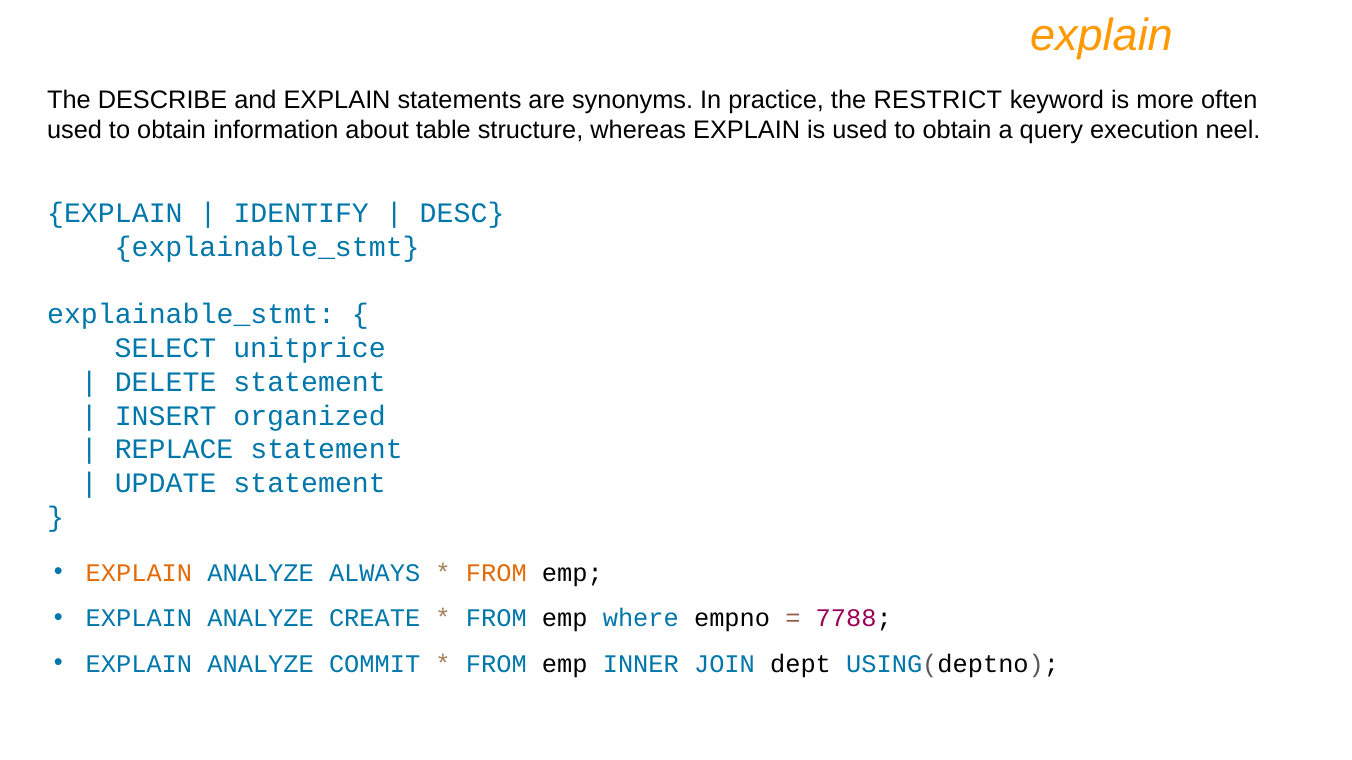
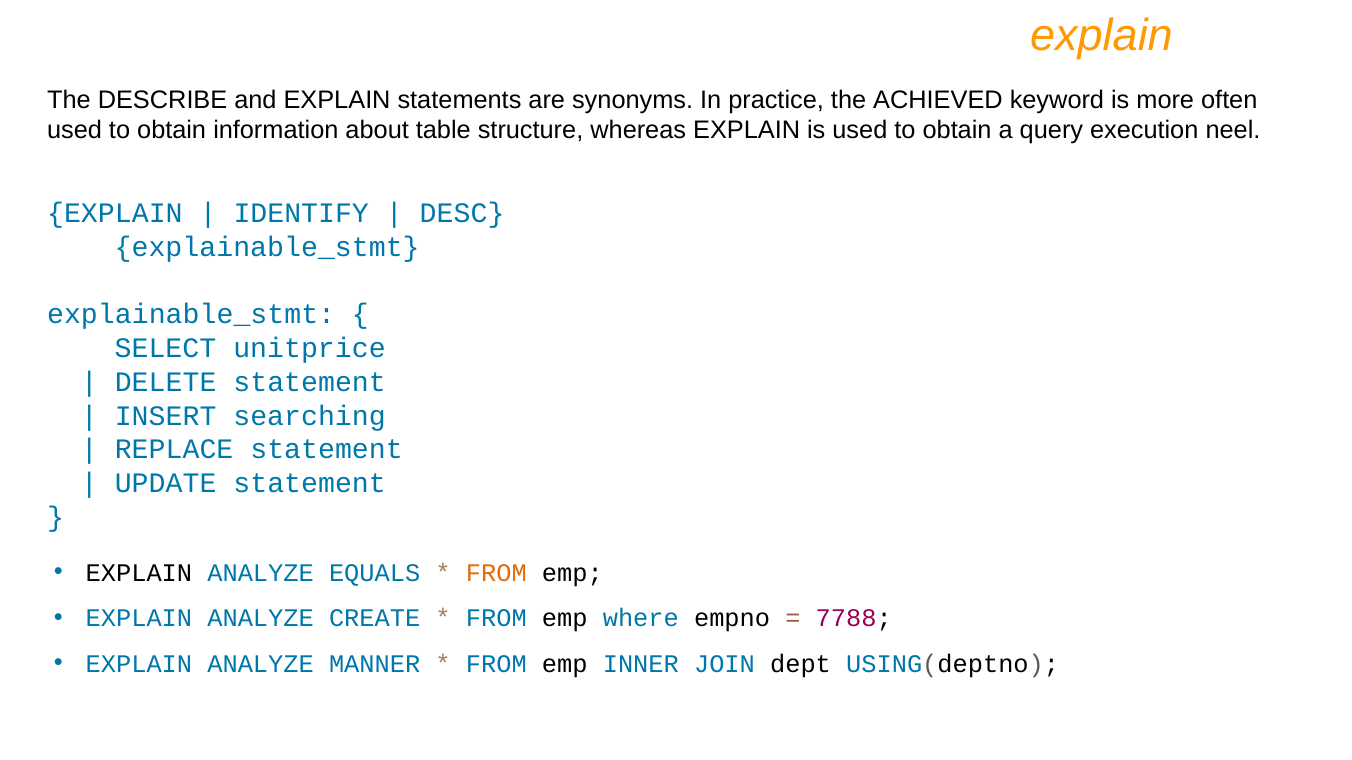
RESTRICT: RESTRICT -> ACHIEVED
organized: organized -> searching
EXPLAIN at (139, 573) colour: orange -> black
ALWAYS: ALWAYS -> EQUALS
COMMIT: COMMIT -> MANNER
